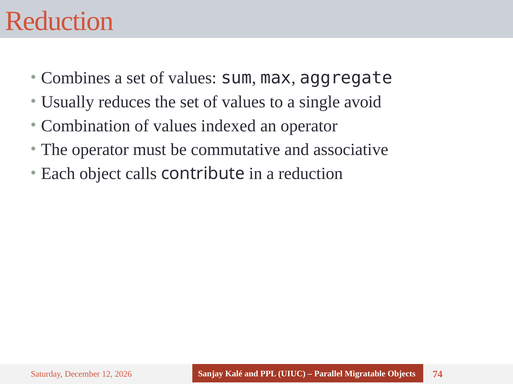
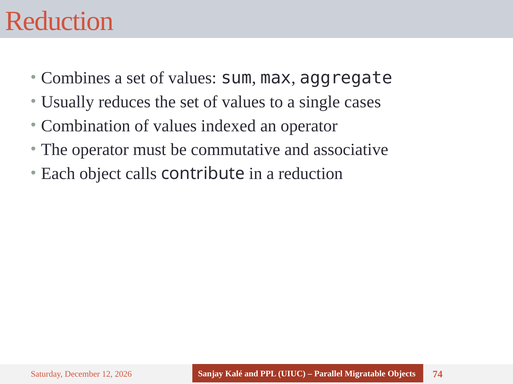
avoid: avoid -> cases
